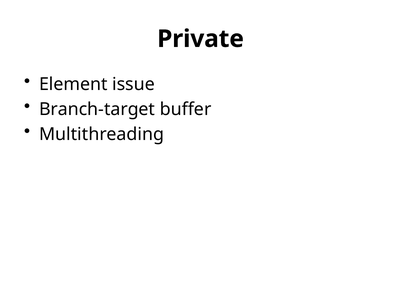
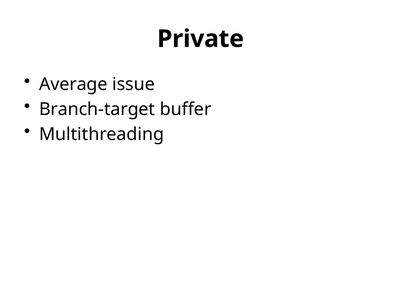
Element: Element -> Average
